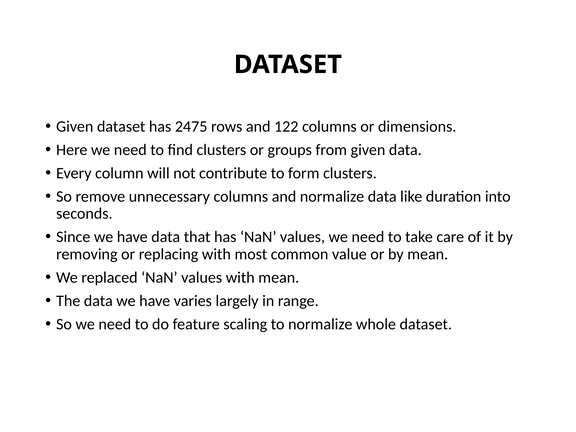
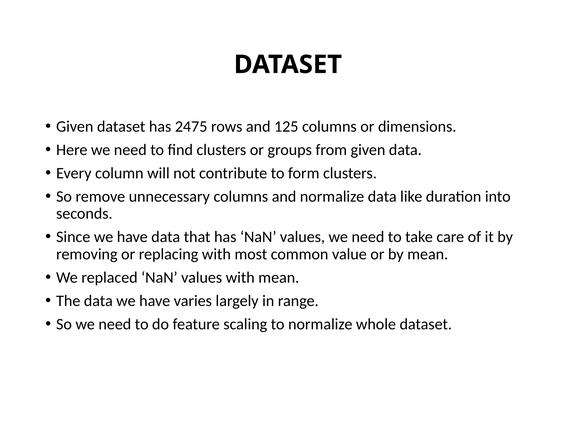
122: 122 -> 125
